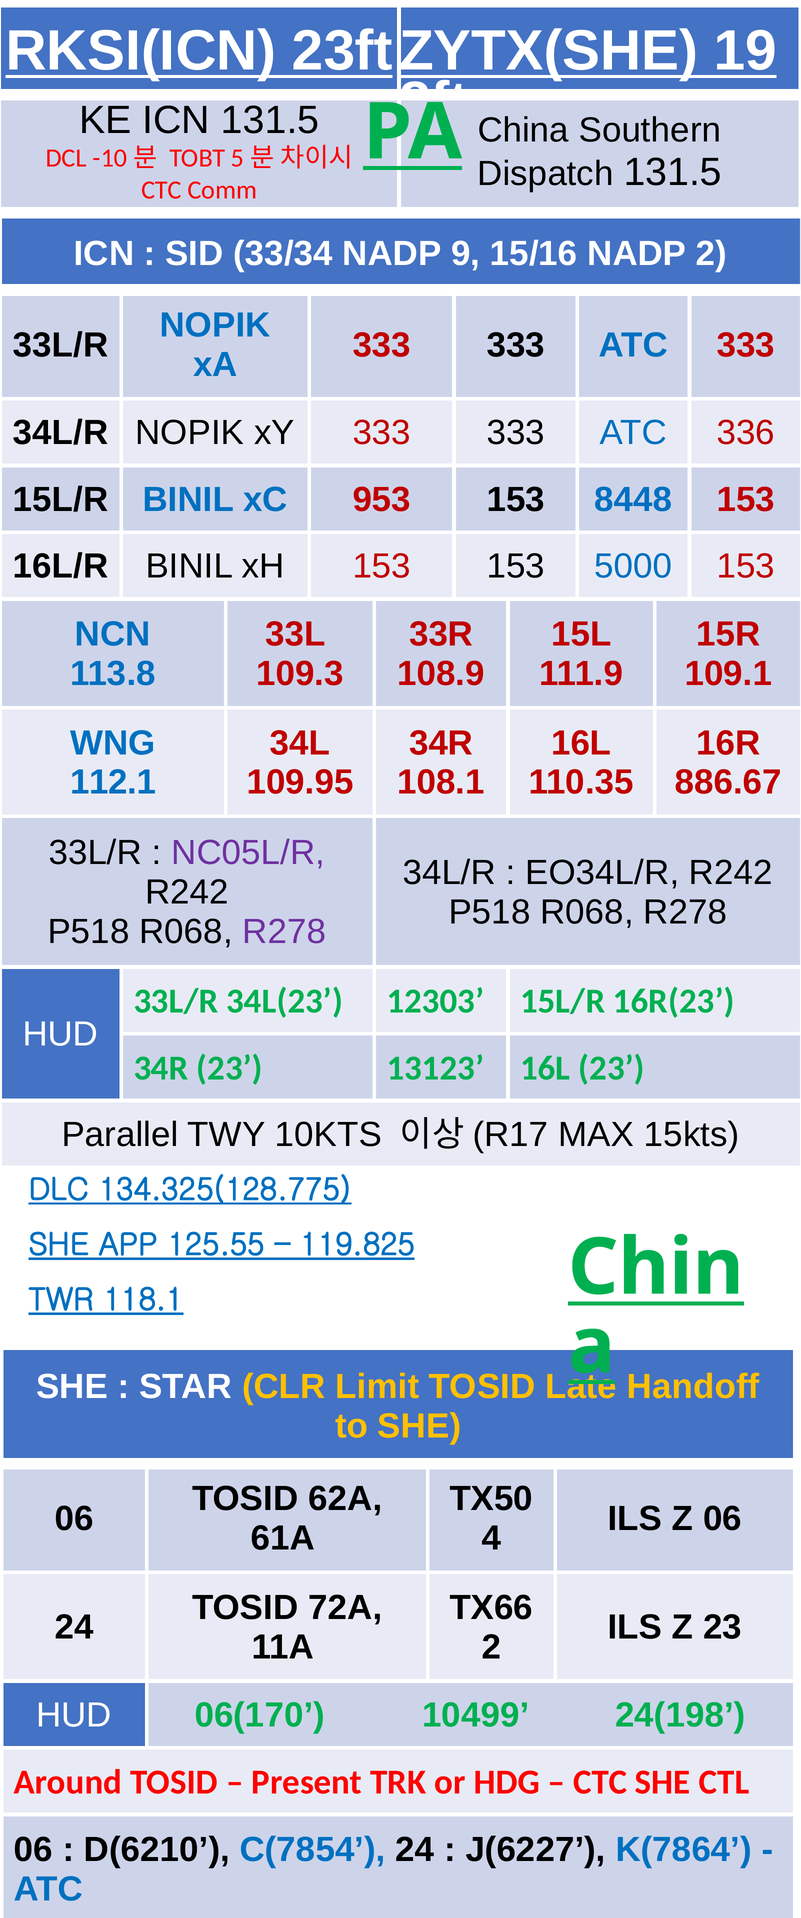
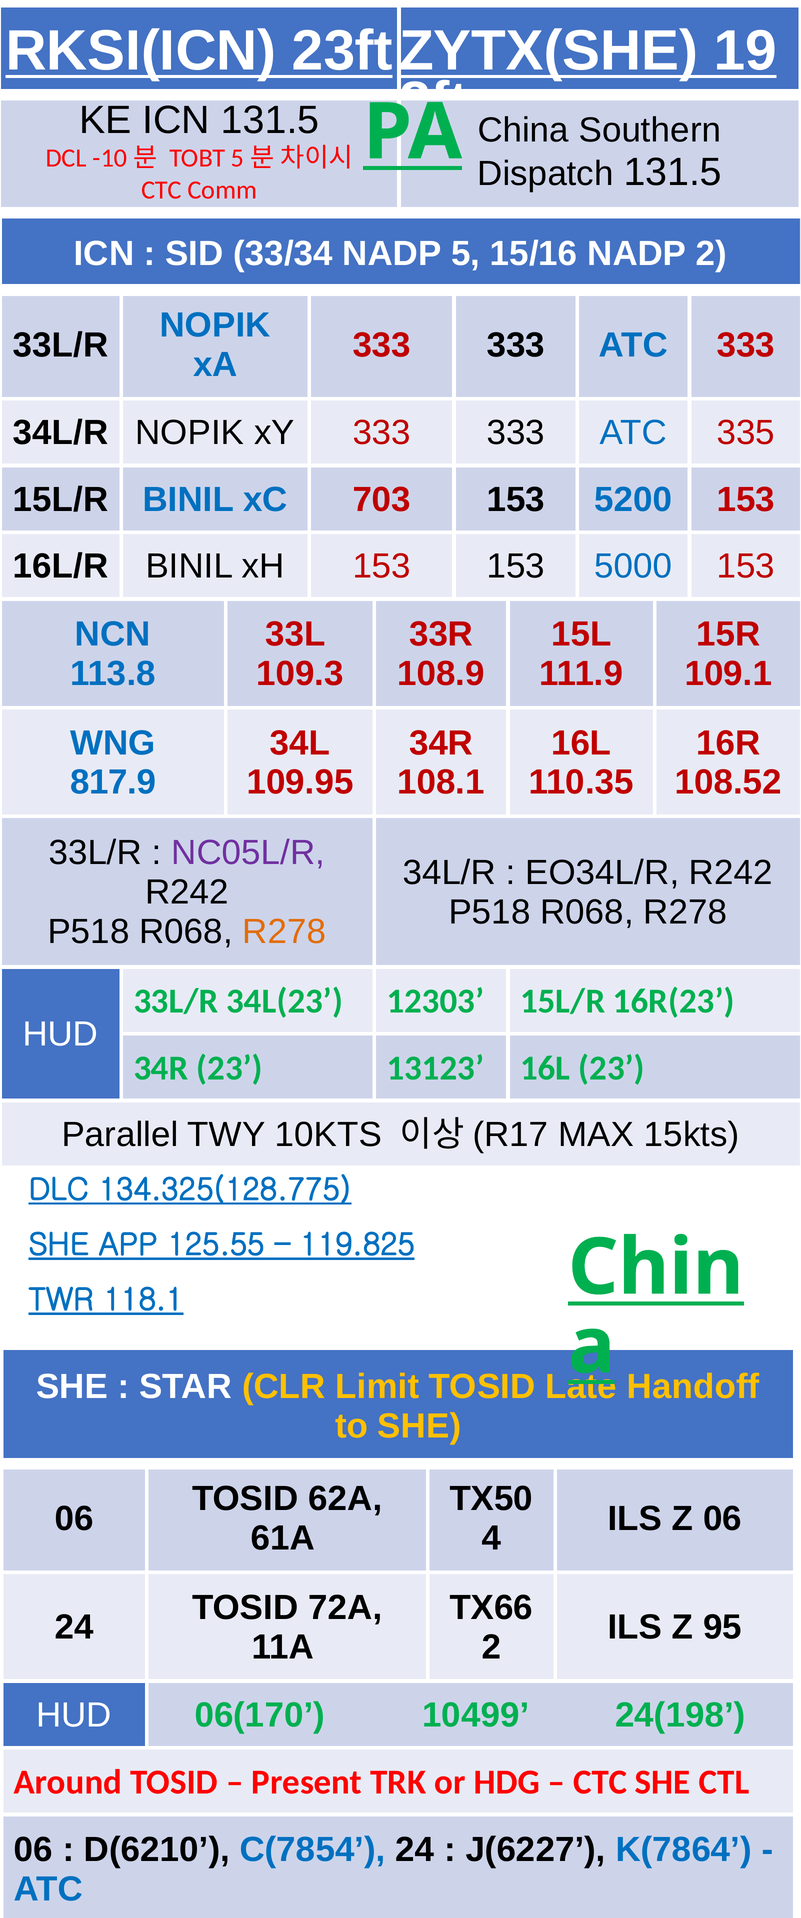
NADP 9: 9 -> 5
336: 336 -> 335
953: 953 -> 703
8448: 8448 -> 5200
112.1: 112.1 -> 817.9
886.67: 886.67 -> 108.52
R278 at (284, 931) colour: purple -> orange
Z 23: 23 -> 95
